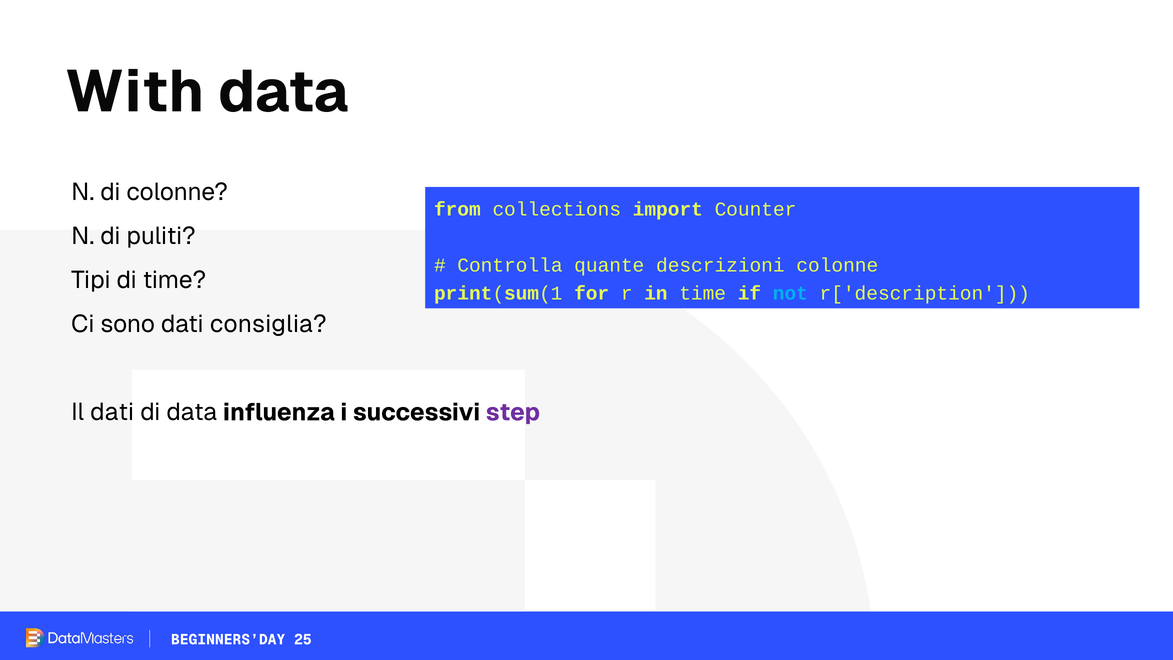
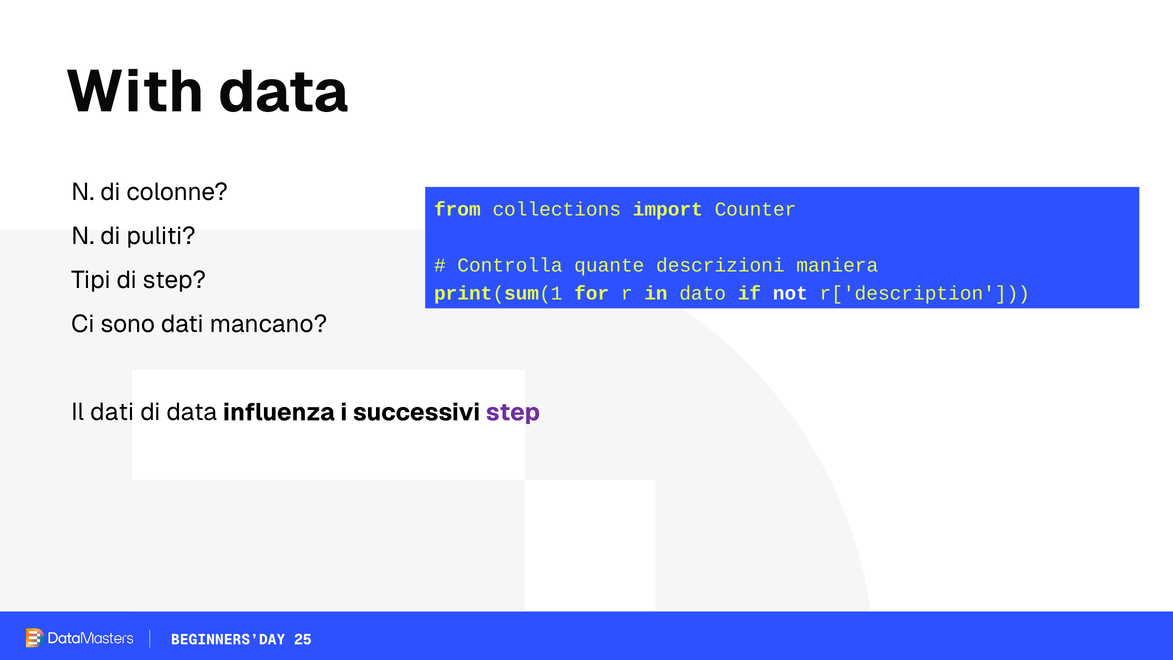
descrizioni colonne: colonne -> maniera
di time: time -> step
in time: time -> dato
not colour: light blue -> white
consiglia: consiglia -> mancano
